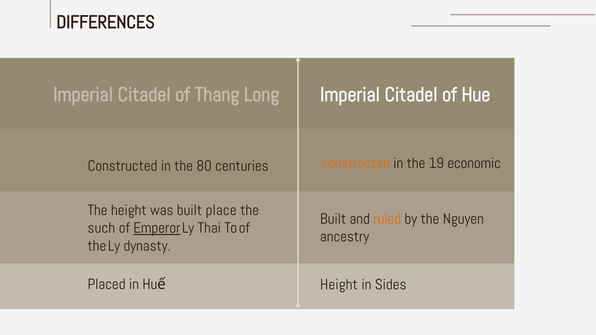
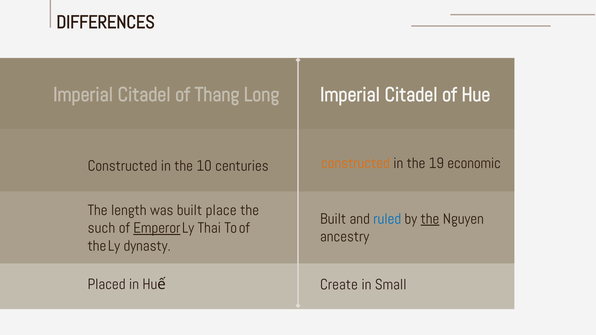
80: 80 -> 10
The height: height -> length
ruled colour: orange -> blue
the at (430, 219) underline: none -> present
Height at (339, 285): Height -> Create
Sides: Sides -> Small
